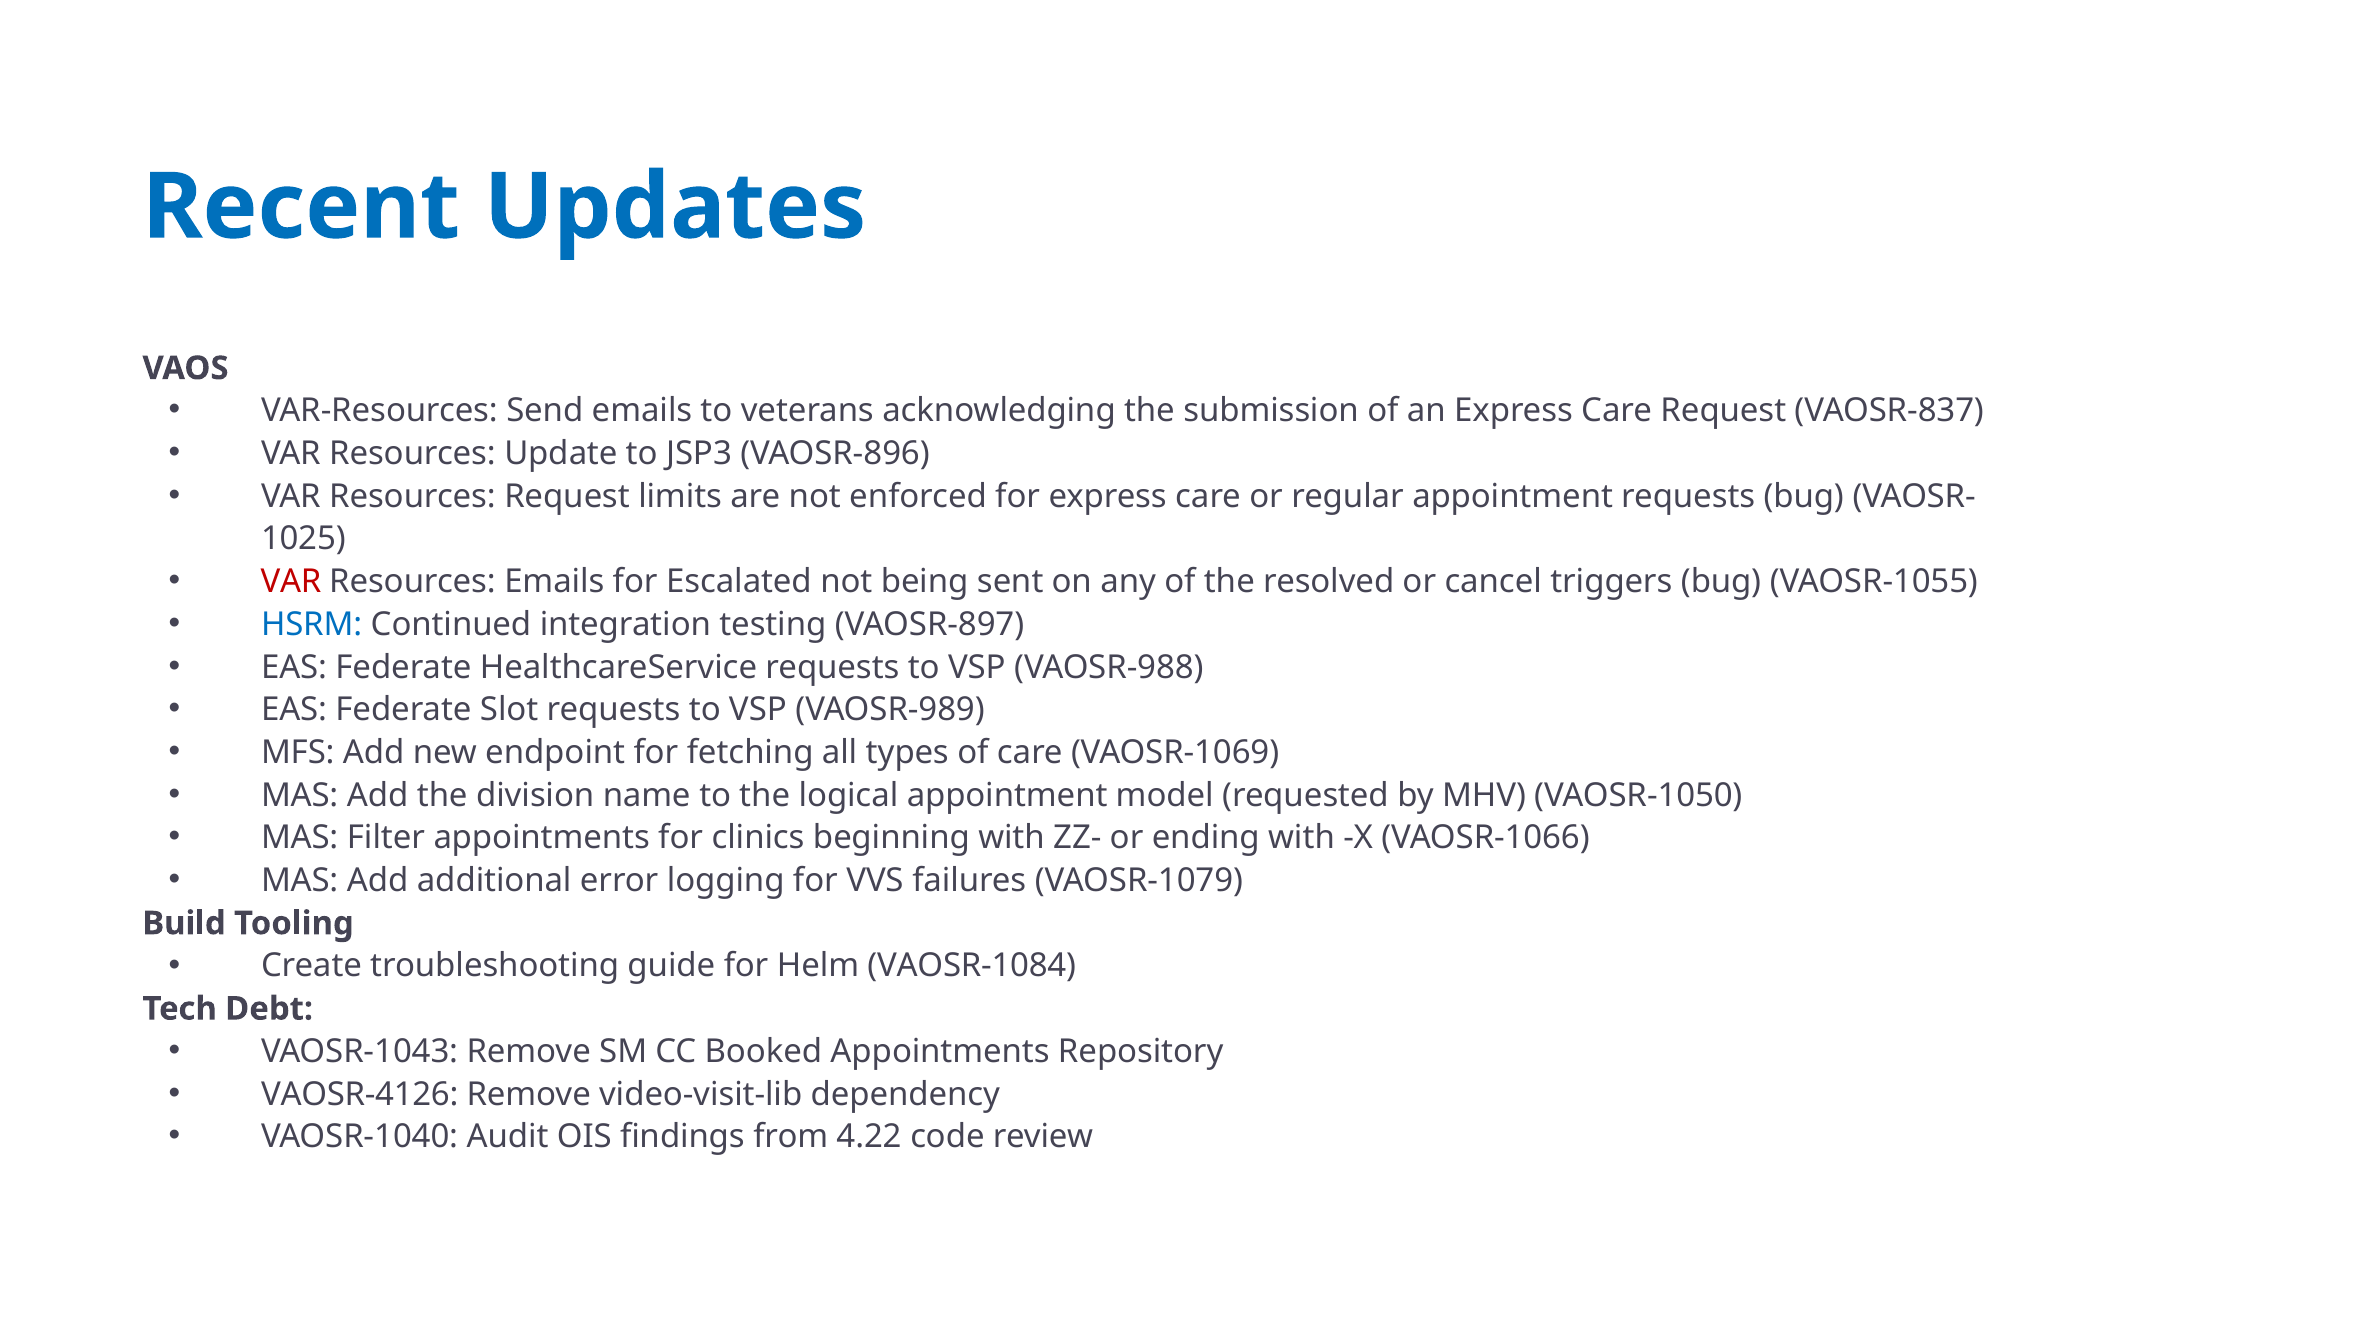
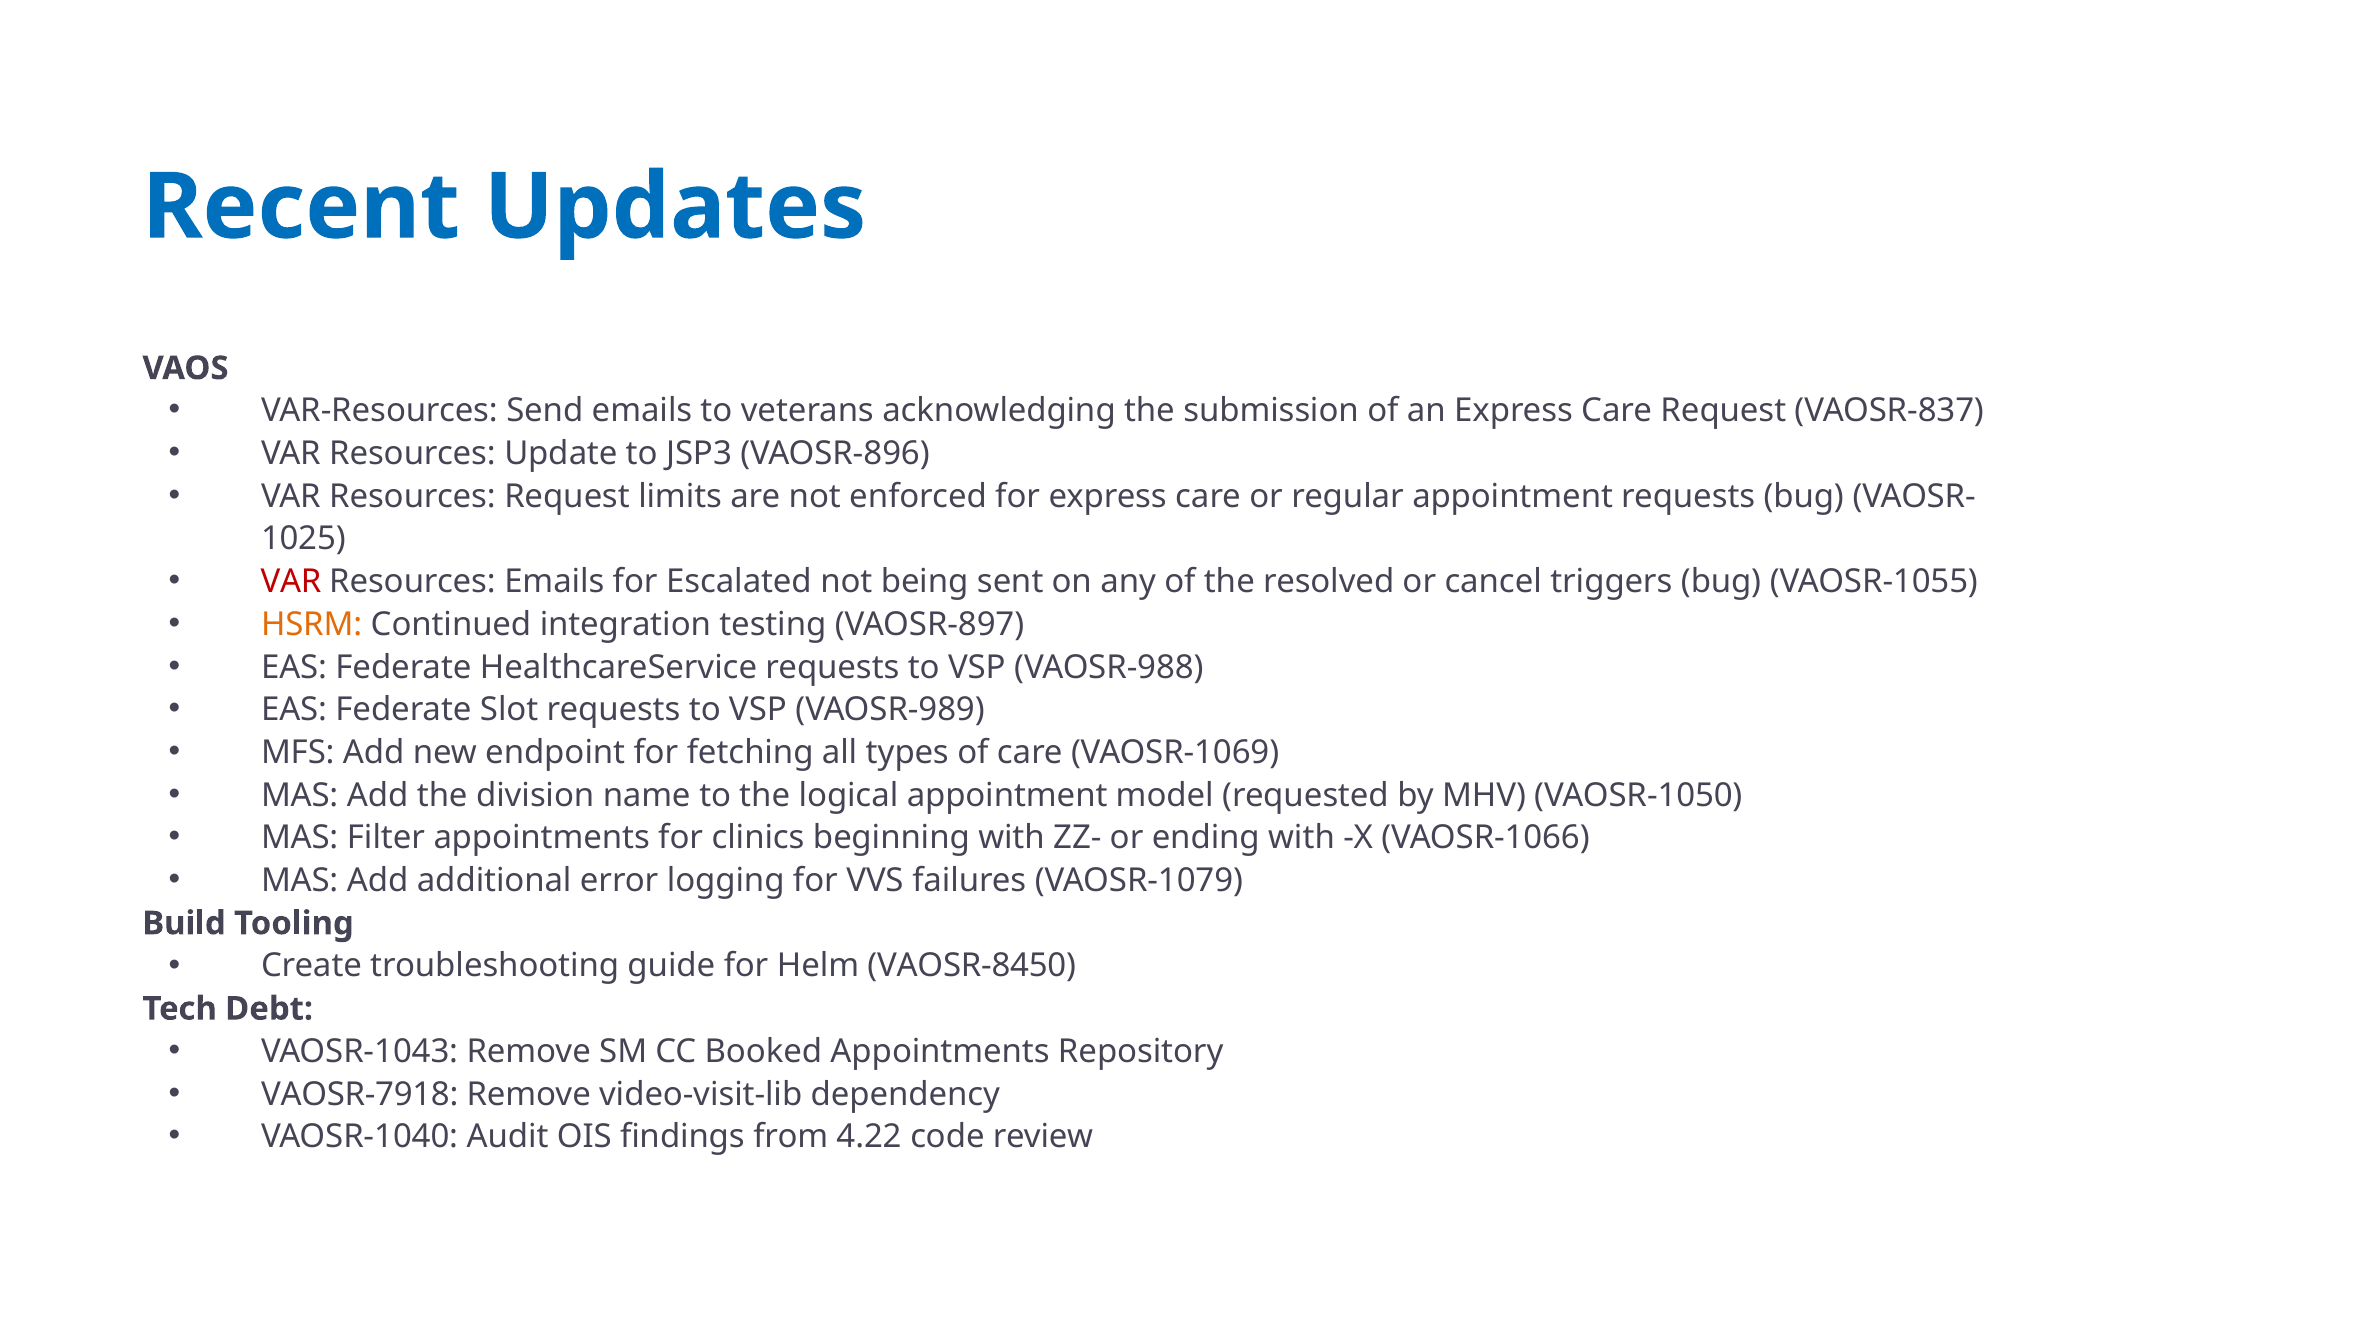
HSRM colour: blue -> orange
VAOSR-1084: VAOSR-1084 -> VAOSR-8450
VAOSR-4126: VAOSR-4126 -> VAOSR-7918
